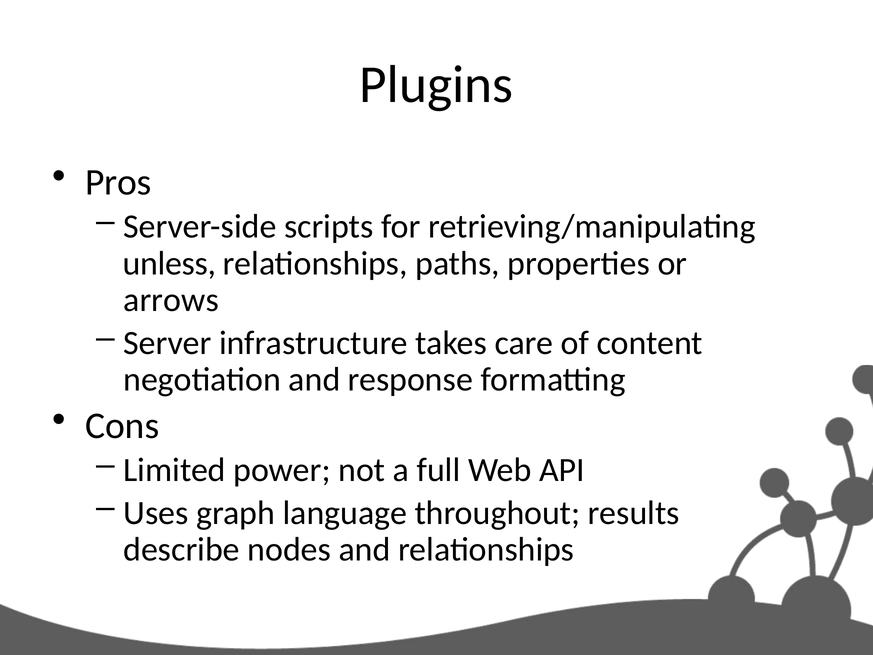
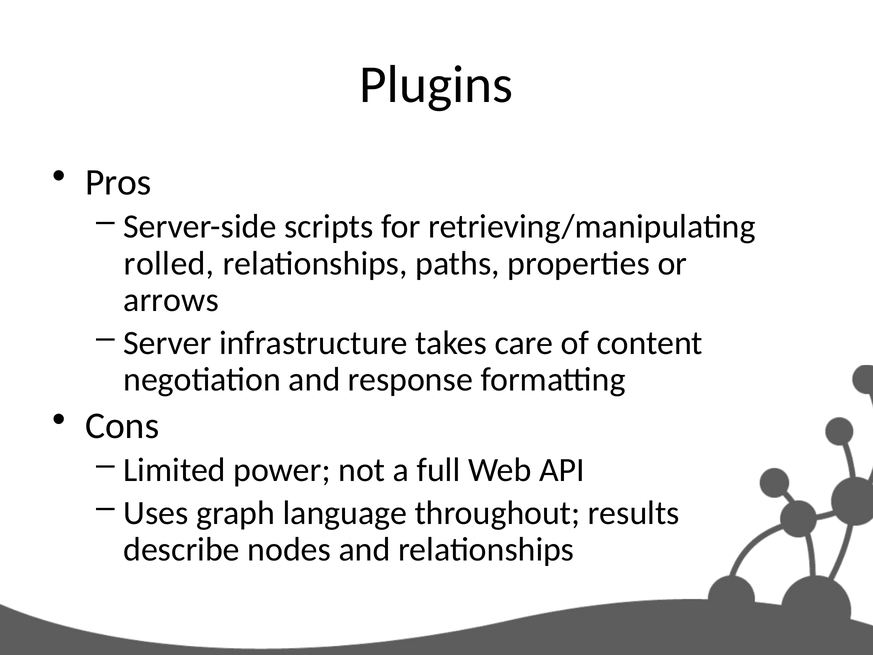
unless: unless -> rolled
